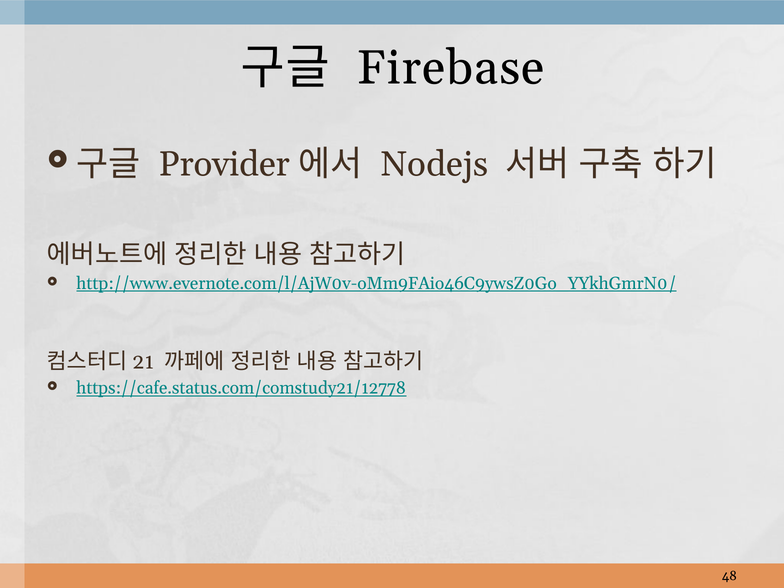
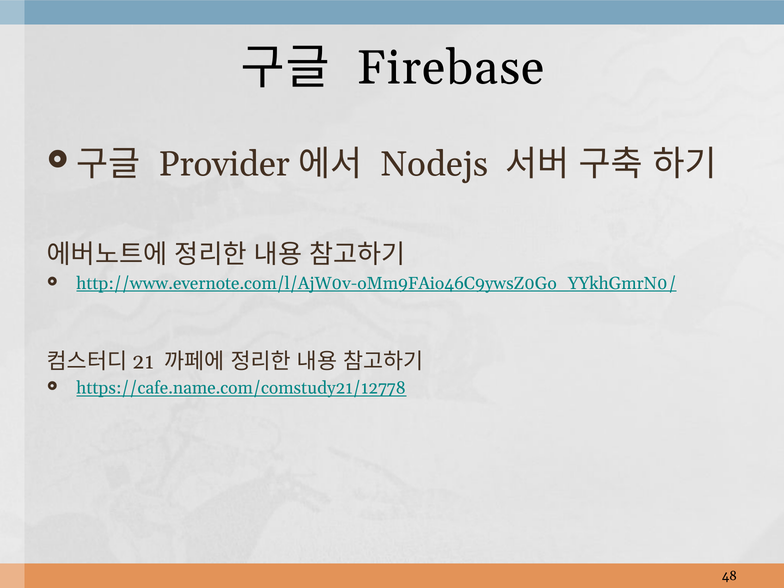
https://cafe.status.com/comstudy21/12778: https://cafe.status.com/comstudy21/12778 -> https://cafe.name.com/comstudy21/12778
